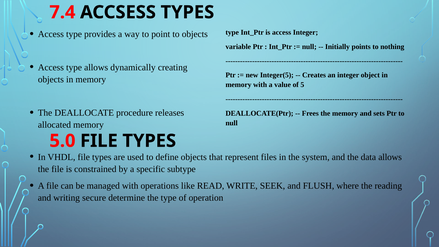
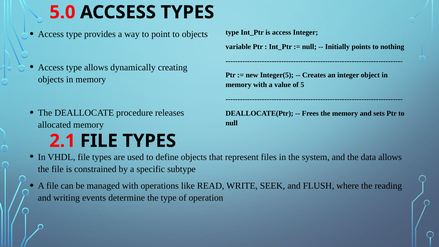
7.4: 7.4 -> 5.0
5.0: 5.0 -> 2.1
secure: secure -> events
